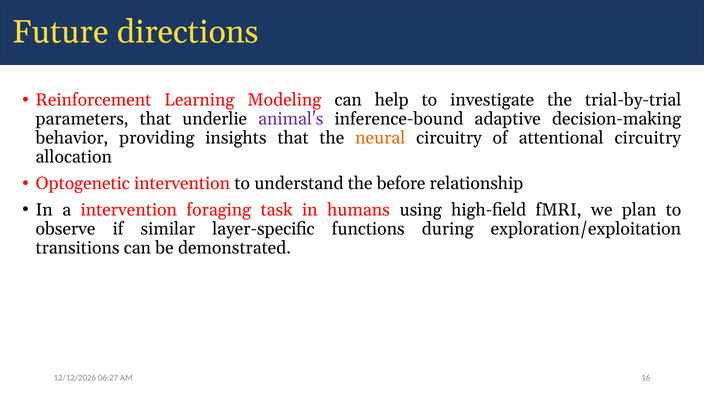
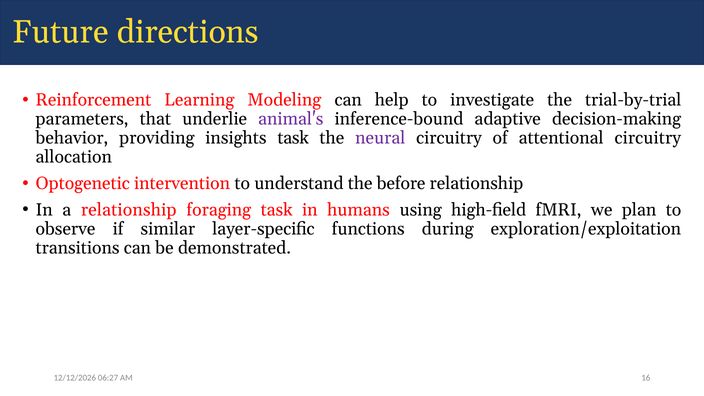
insights that: that -> task
neural colour: orange -> purple
a intervention: intervention -> relationship
